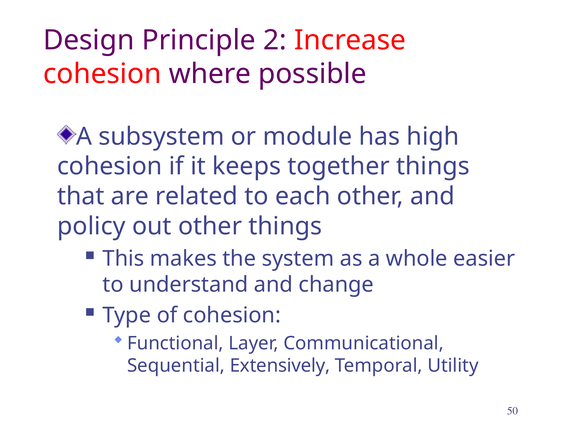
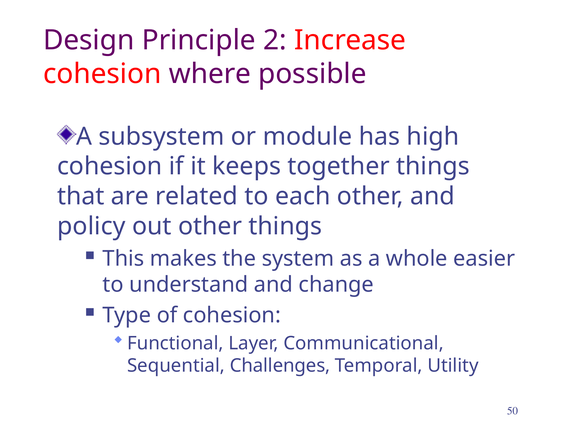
Extensively: Extensively -> Challenges
